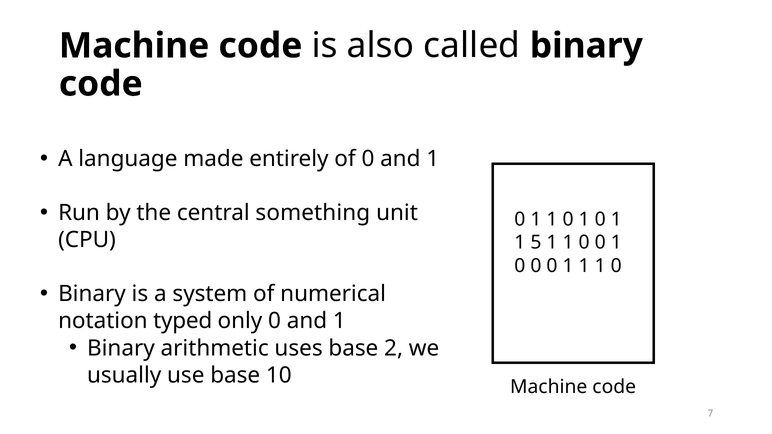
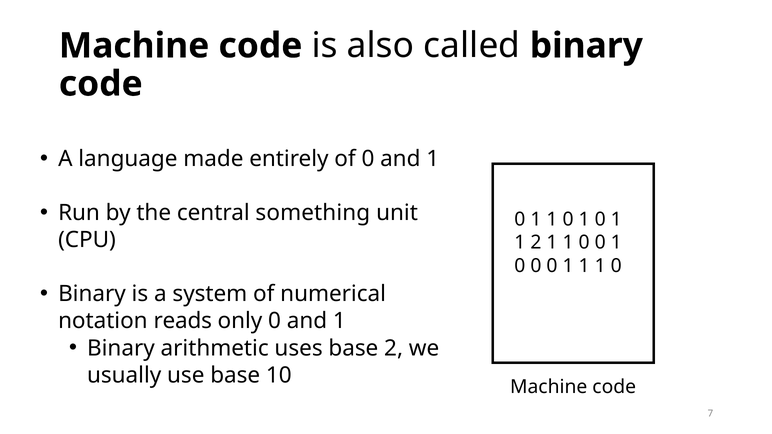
1 5: 5 -> 2
typed: typed -> reads
